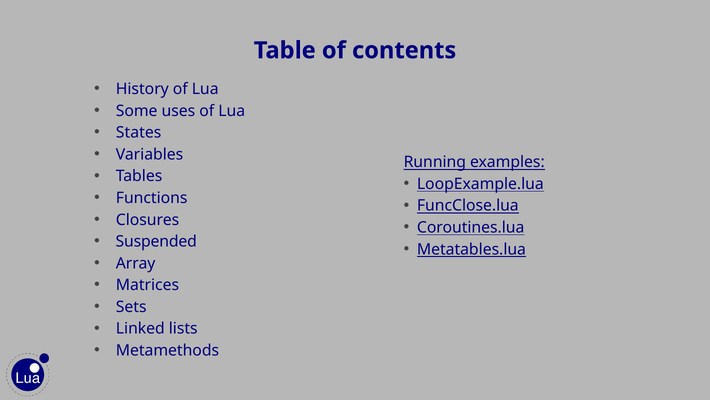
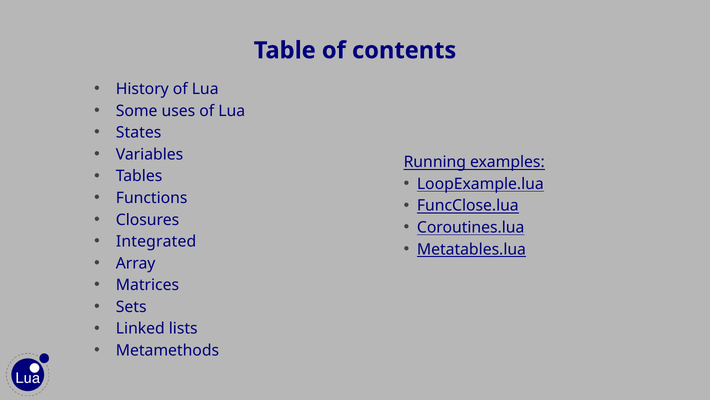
Suspended: Suspended -> Integrated
